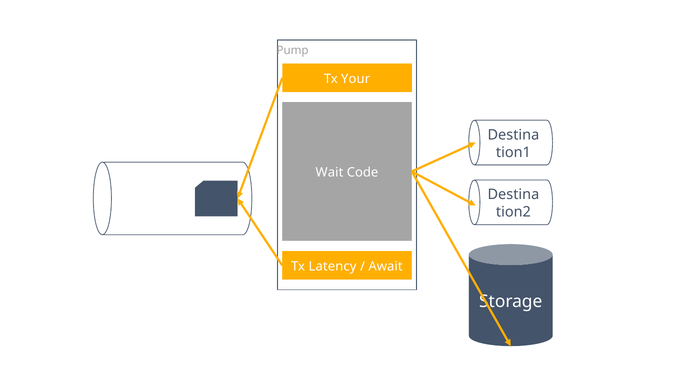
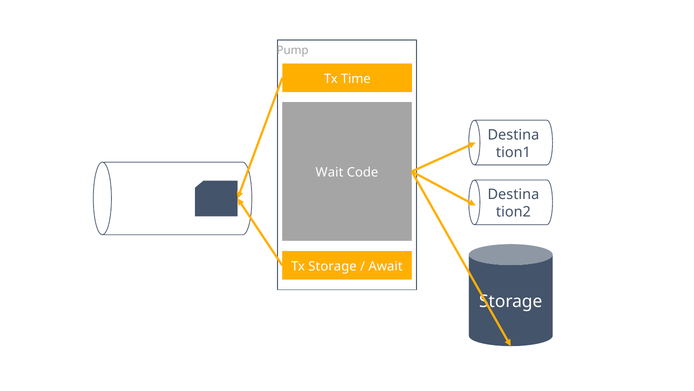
Your: Your -> Time
Tx Latency: Latency -> Storage
